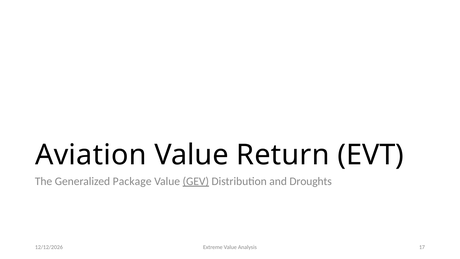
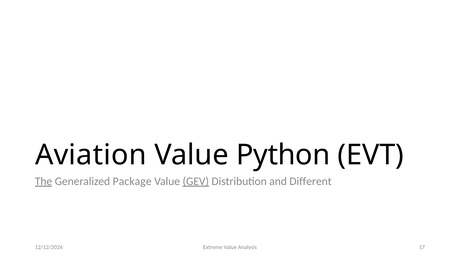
Return: Return -> Python
The underline: none -> present
Droughts: Droughts -> Different
